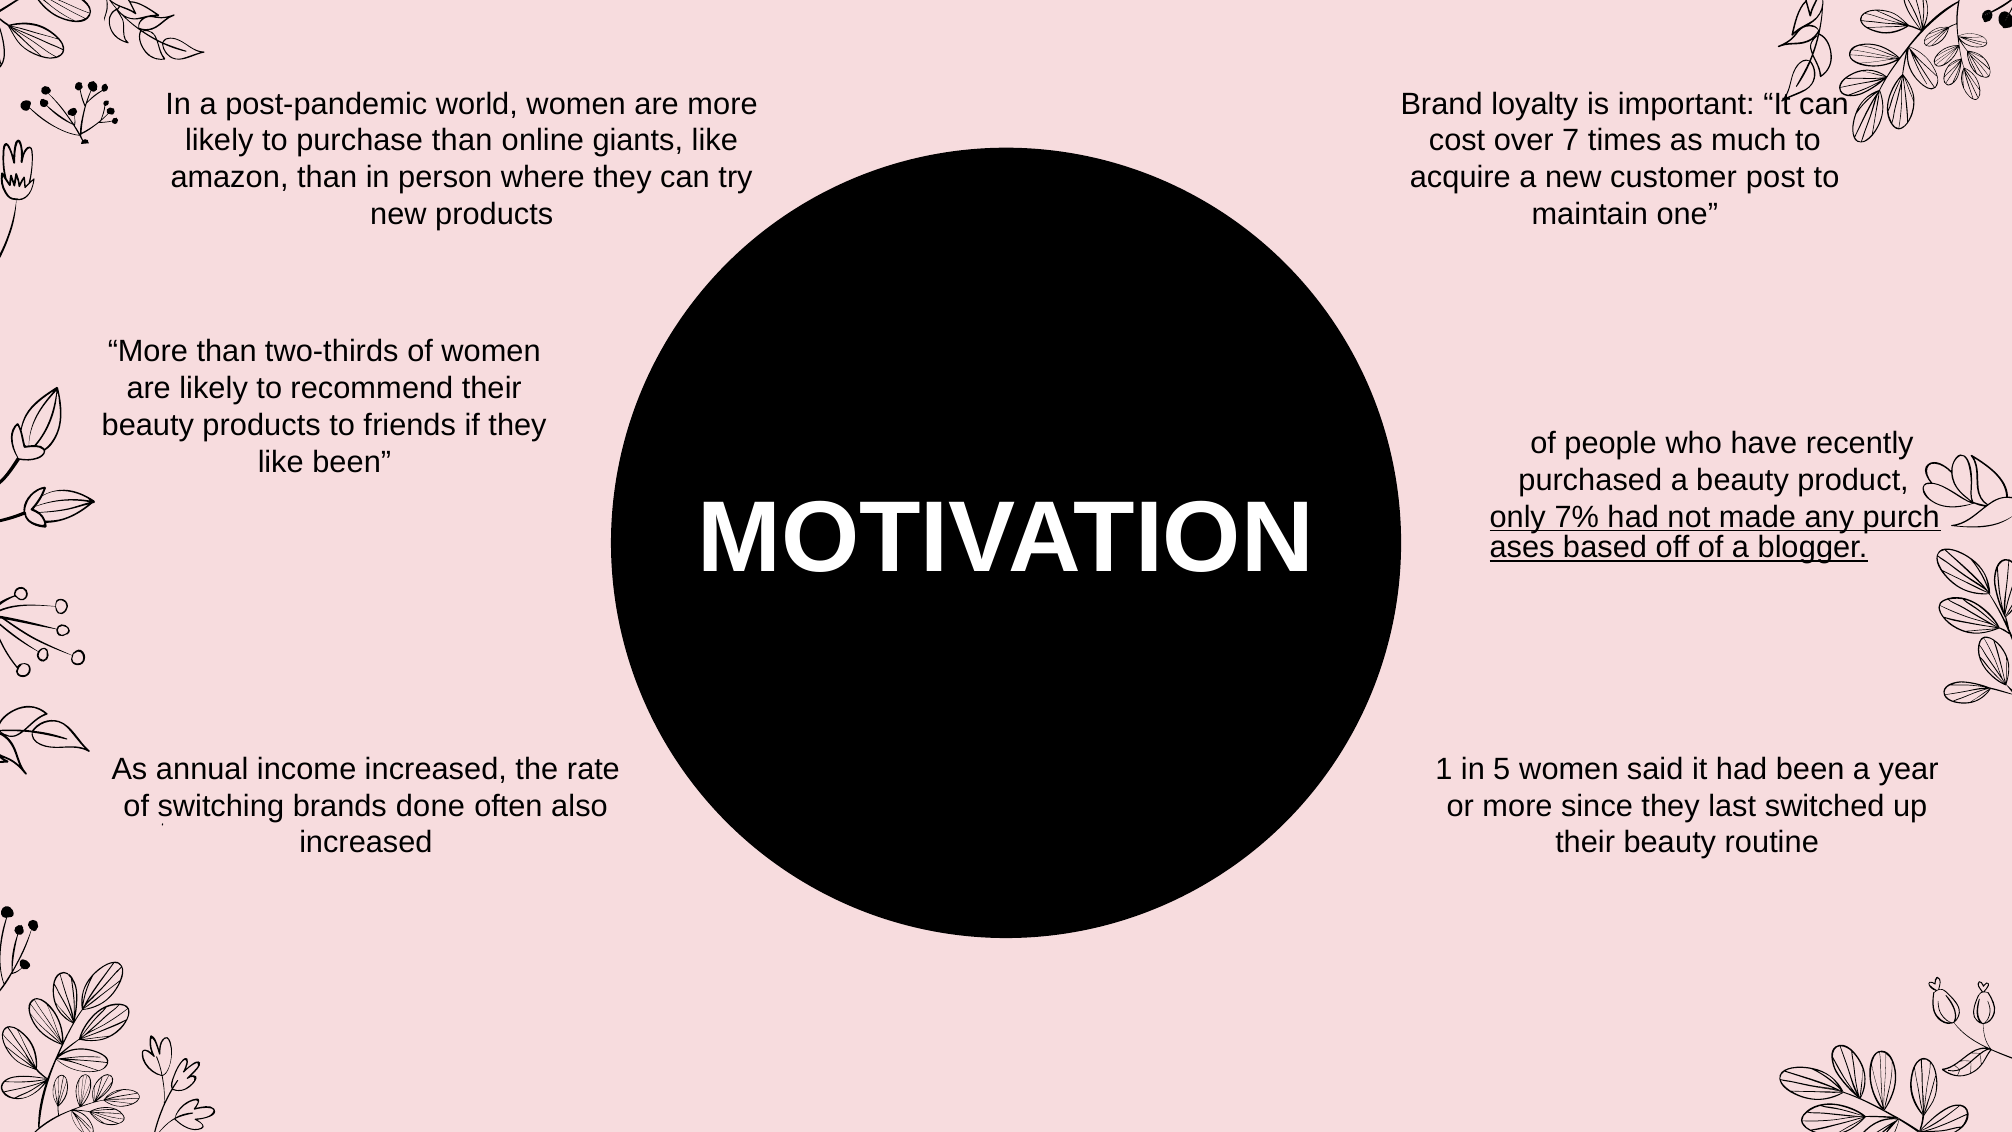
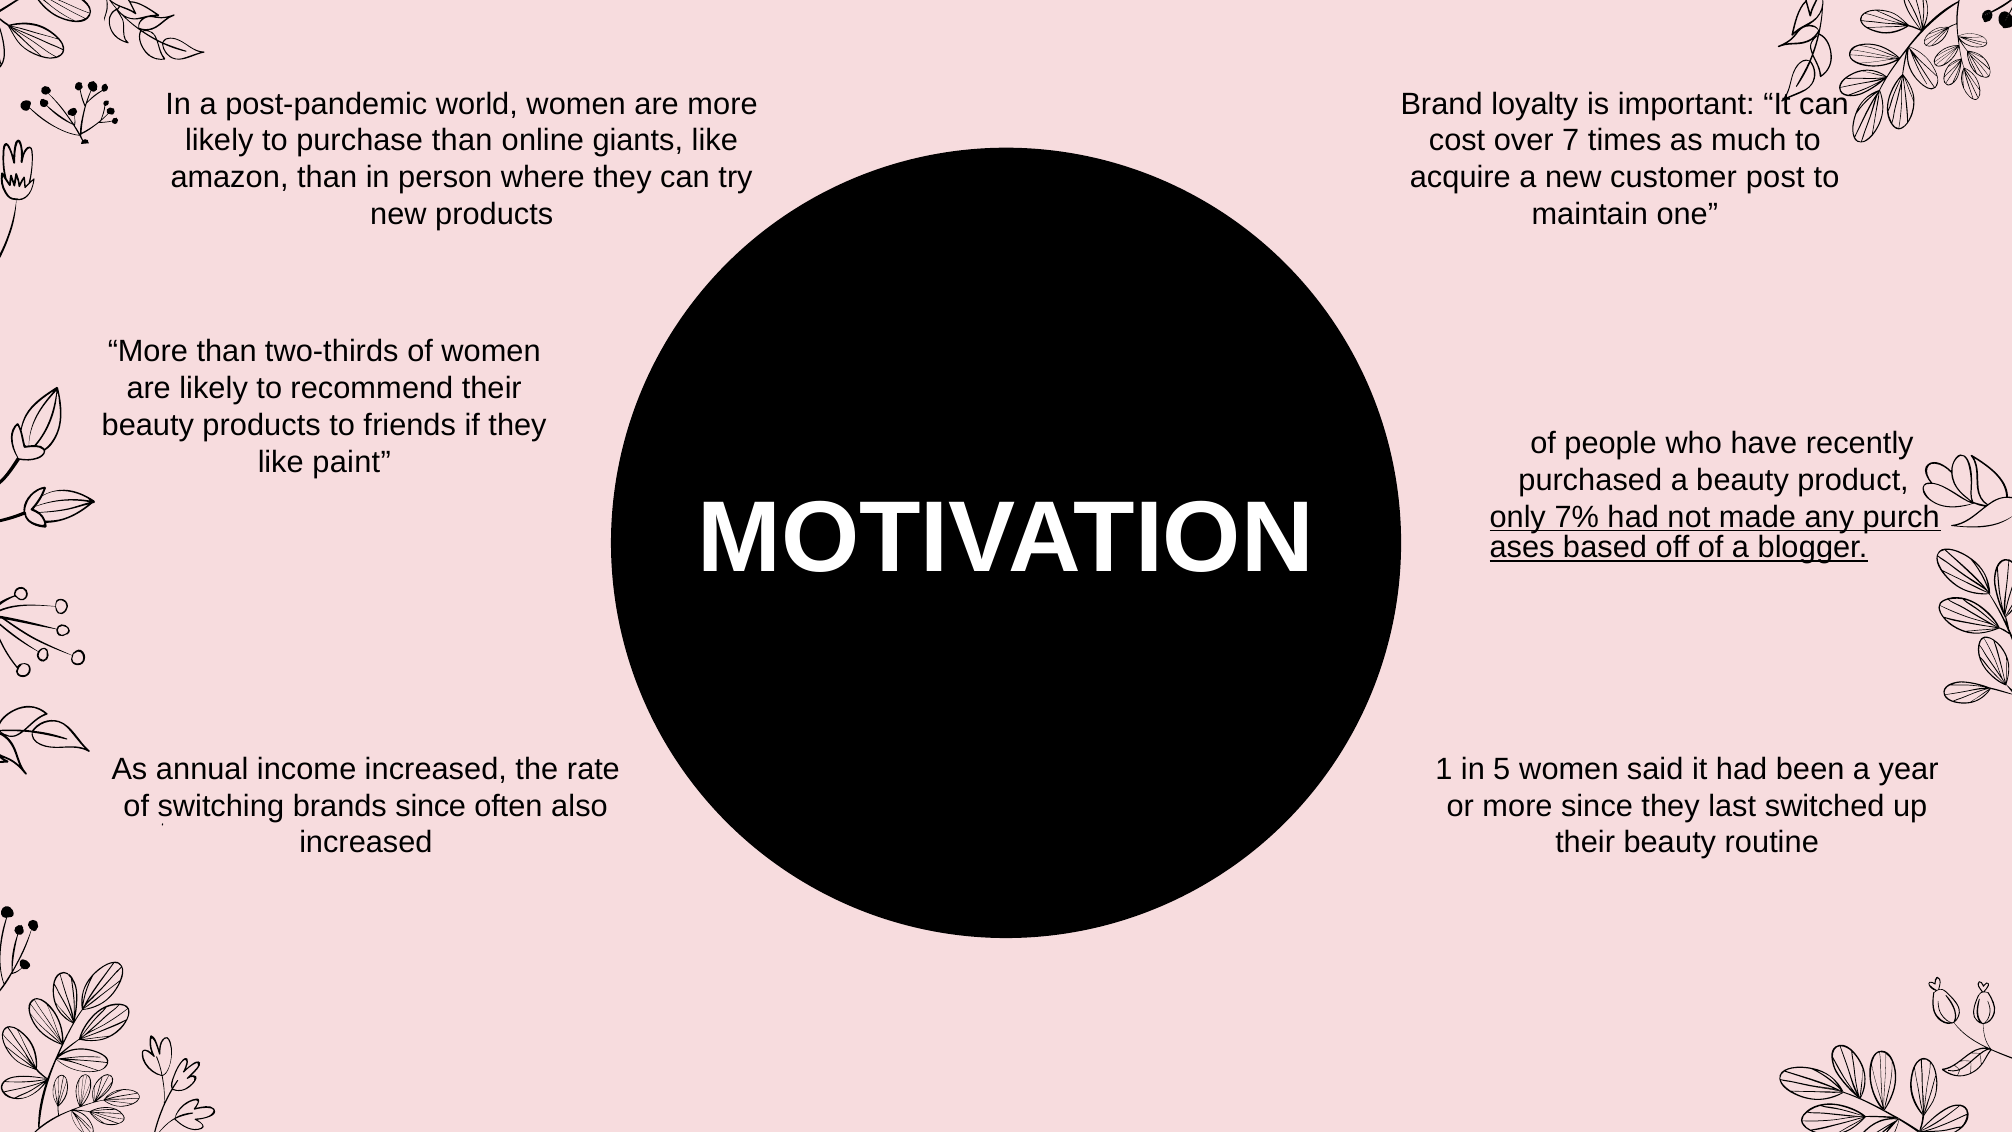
like been: been -> paint
brands done: done -> since
